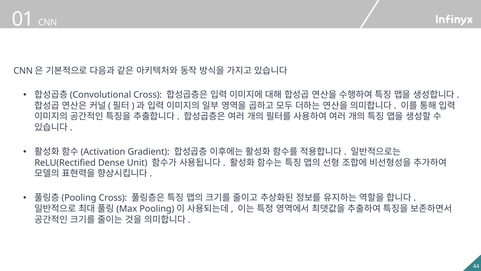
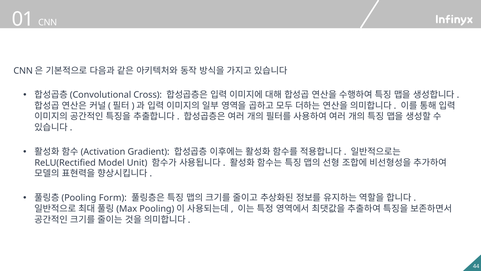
Dense: Dense -> Model
Cross at (113, 198): Cross -> Form
